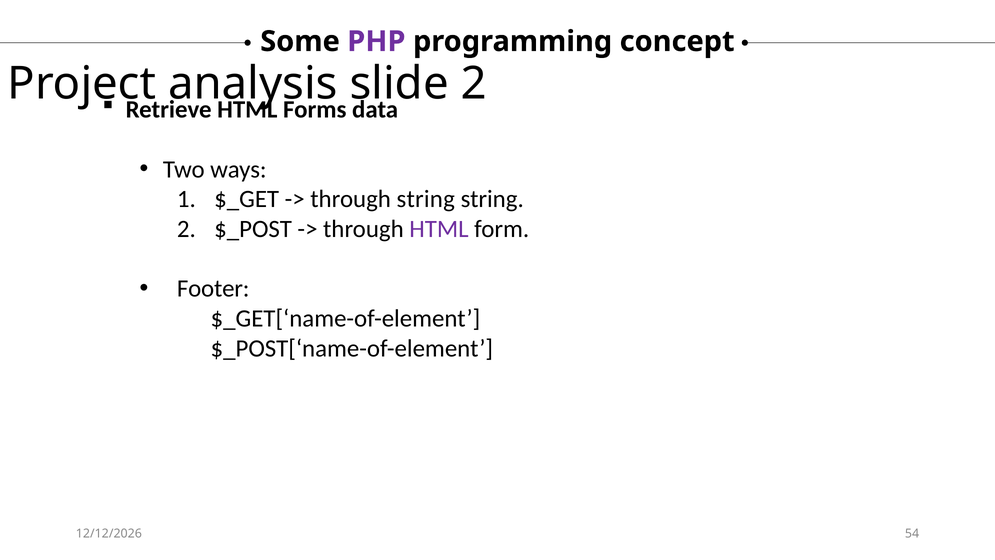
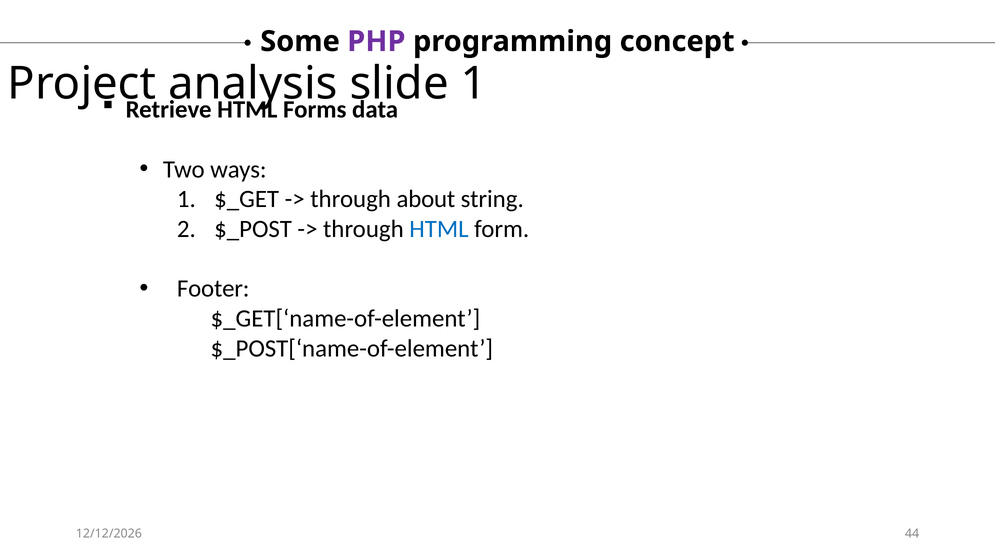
2 at (474, 84): 2 -> 1
through string: string -> about
HTML at (439, 229) colour: purple -> blue
54: 54 -> 44
